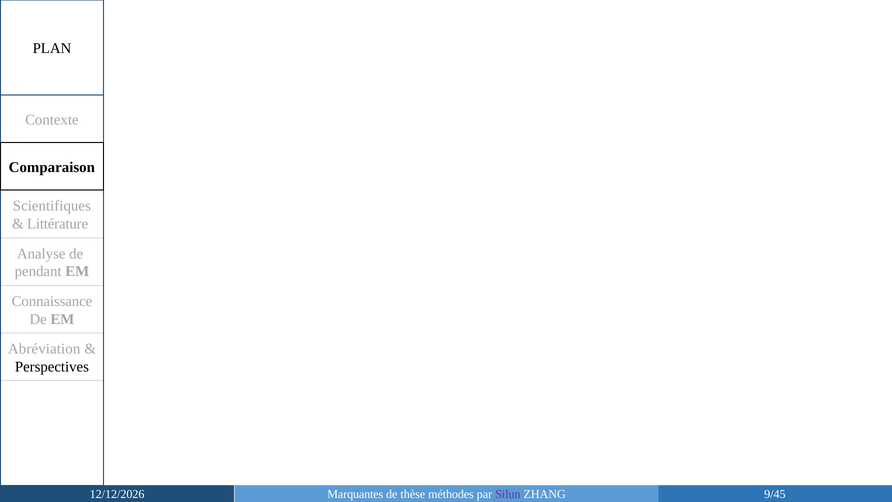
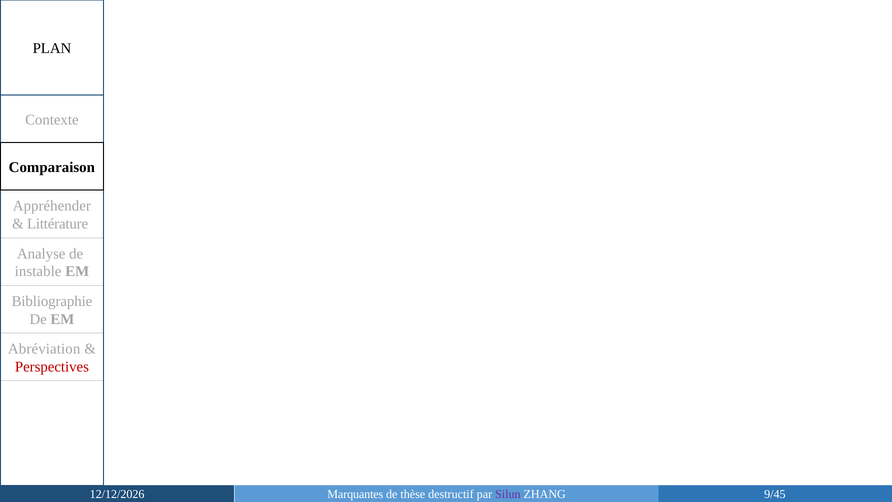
Scientifiques: Scientifiques -> Appréhender
pendant: pendant -> instable
Connaissance: Connaissance -> Bibliographie
Perspectives colour: black -> red
méthodes: méthodes -> destructif
